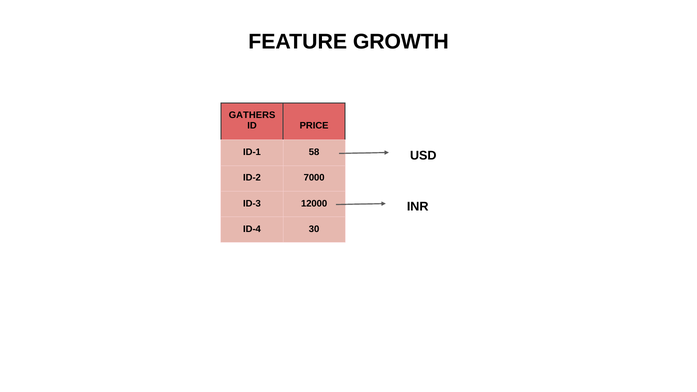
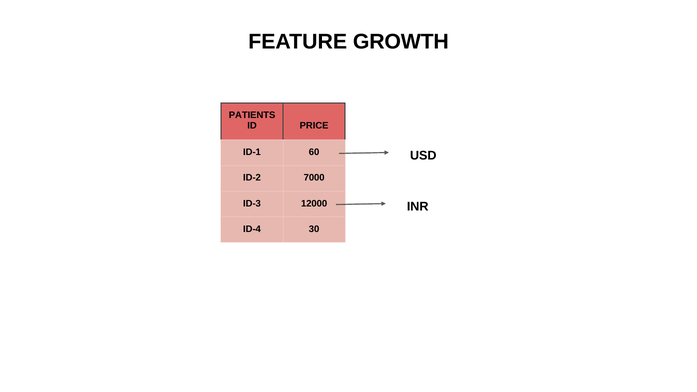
GATHERS: GATHERS -> PATIENTS
58: 58 -> 60
